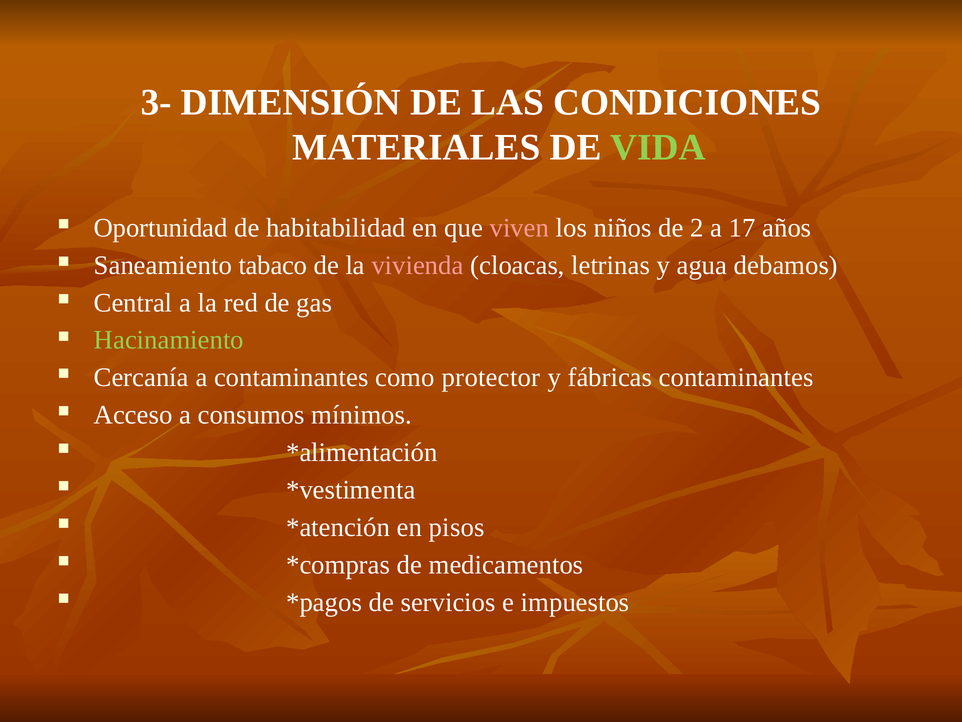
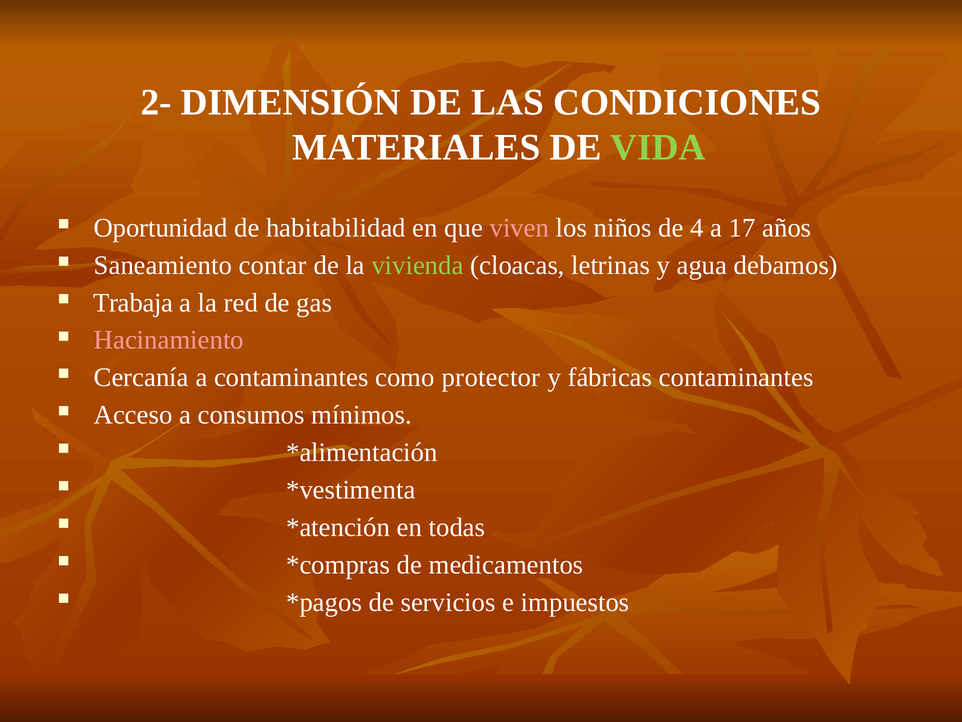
3-: 3- -> 2-
2: 2 -> 4
tabaco: tabaco -> contar
vivienda colour: pink -> light green
Central: Central -> Trabaja
Hacinamiento colour: light green -> pink
pisos: pisos -> todas
